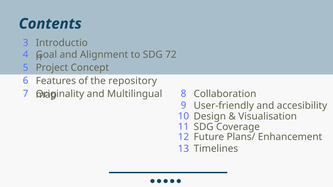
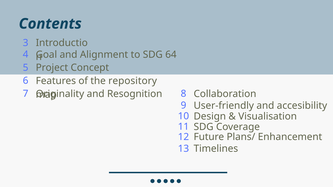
72: 72 -> 64
Multilingual: Multilingual -> Resognition
